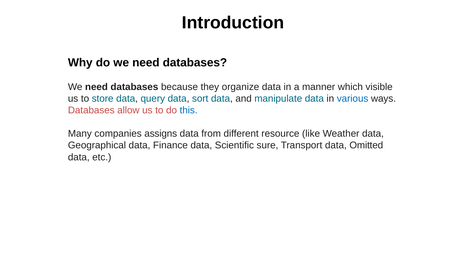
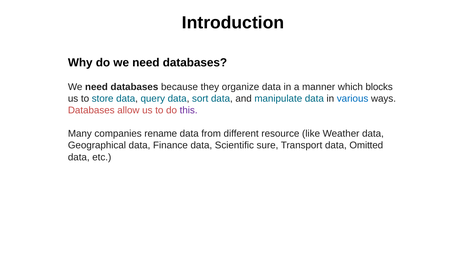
visible: visible -> blocks
this colour: blue -> purple
assigns: assigns -> rename
